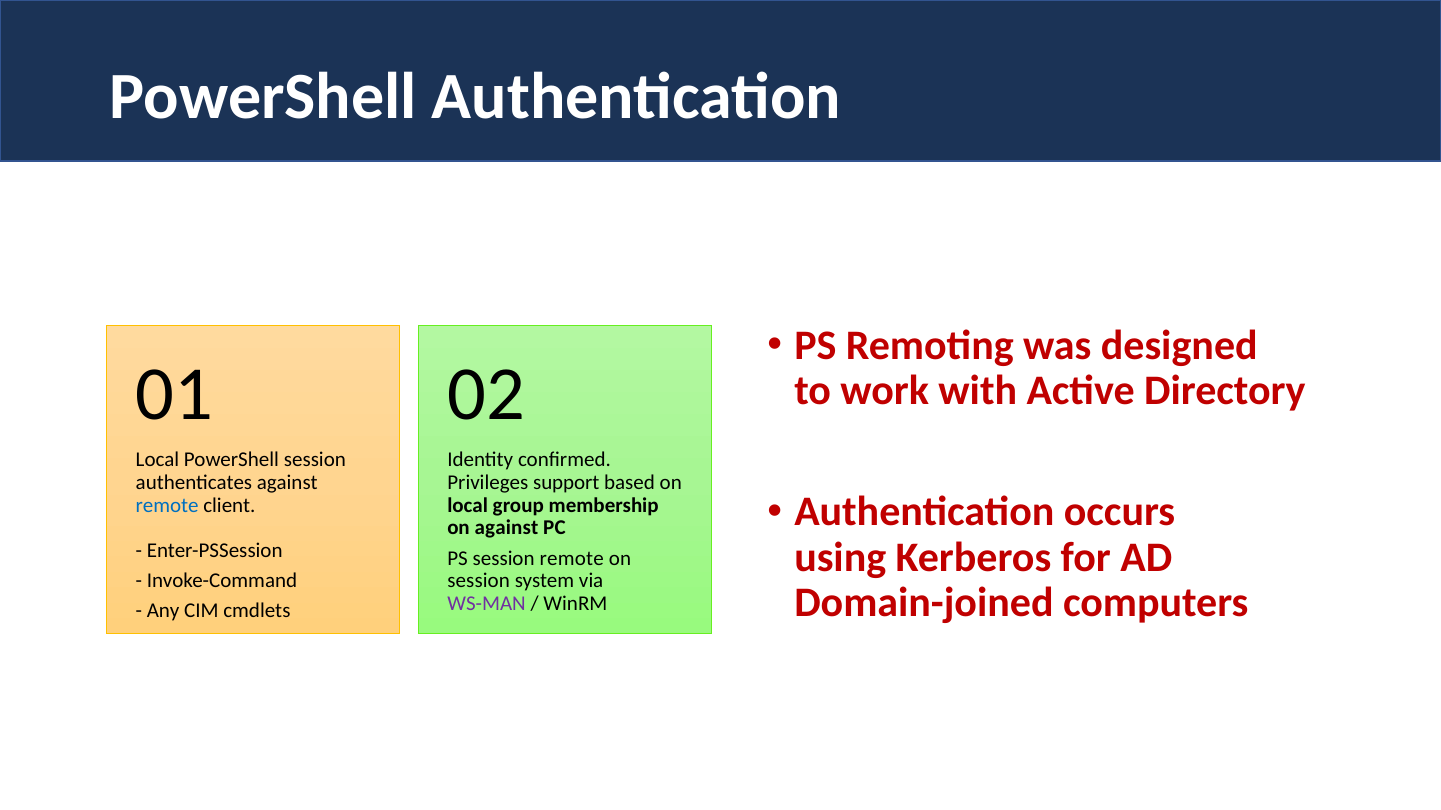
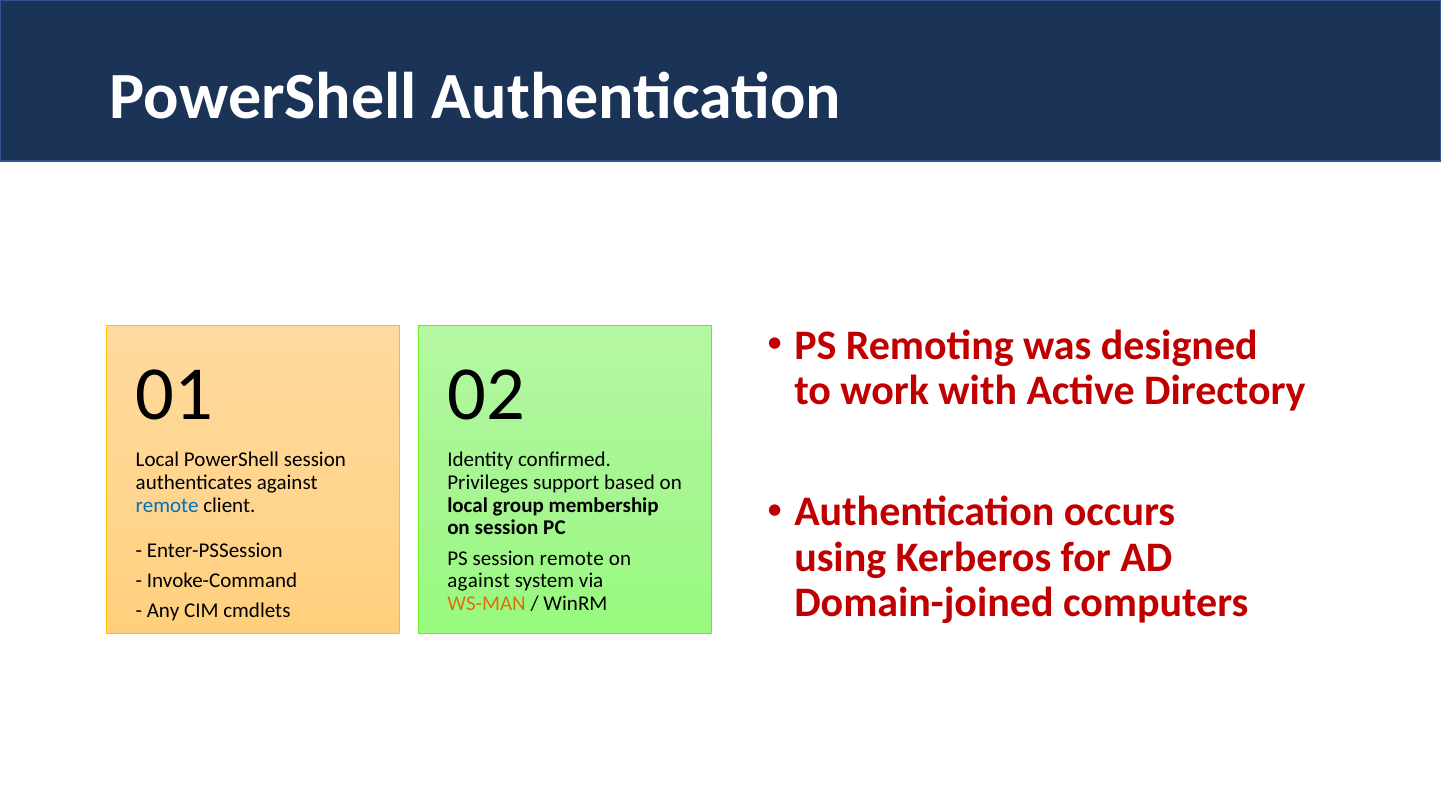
on against: against -> session
session at (479, 581): session -> against
WS-MAN colour: purple -> orange
